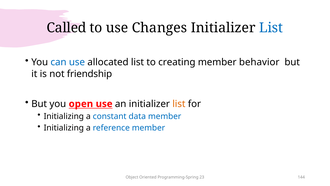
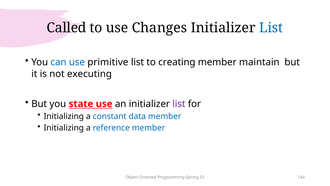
allocated: allocated -> primitive
behavior: behavior -> maintain
friendship: friendship -> executing
open: open -> state
list at (179, 104) colour: orange -> purple
